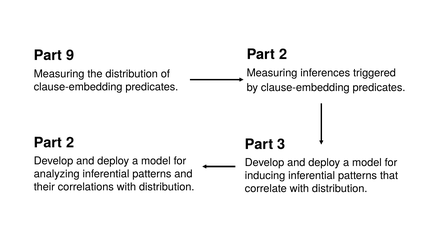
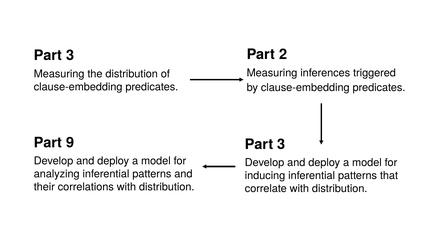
9 at (70, 56): 9 -> 3
2 at (70, 143): 2 -> 9
